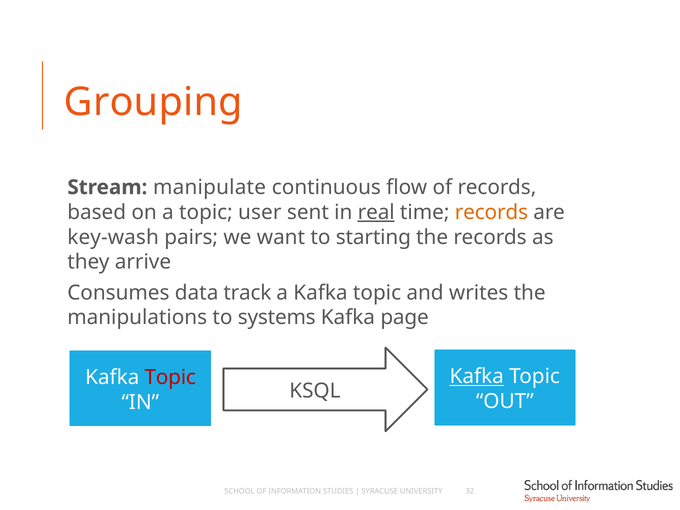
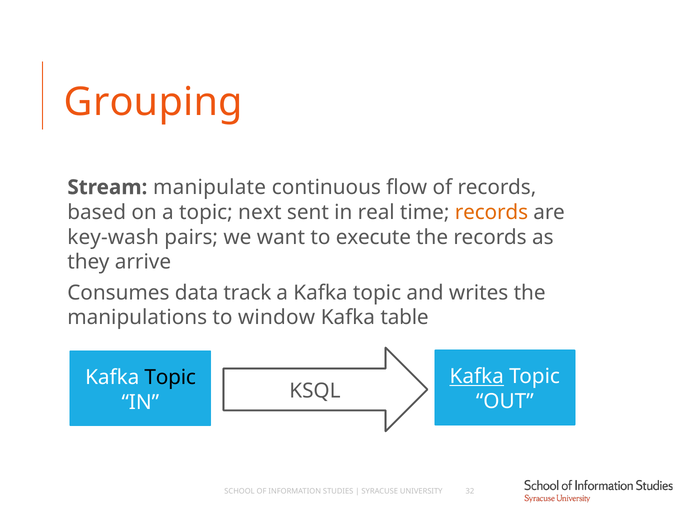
user: user -> next
real underline: present -> none
starting: starting -> execute
systems: systems -> window
page: page -> table
Topic at (170, 377) colour: red -> black
